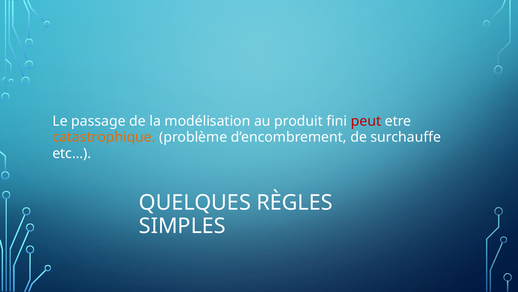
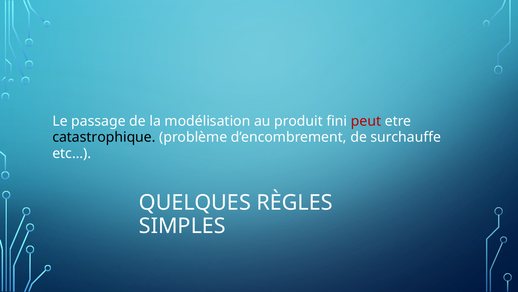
catastrophique colour: orange -> black
